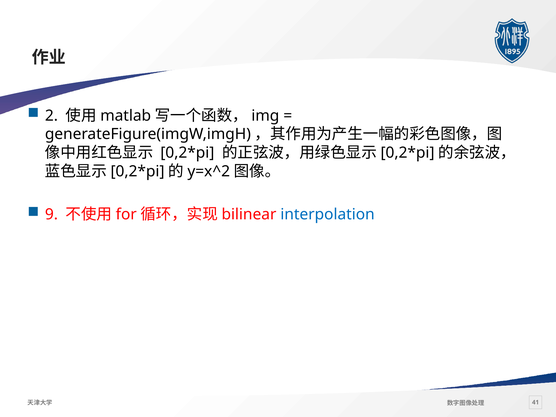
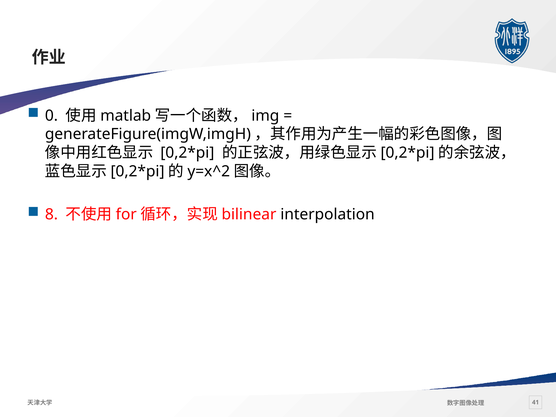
2: 2 -> 0
9: 9 -> 8
interpolation colour: blue -> black
